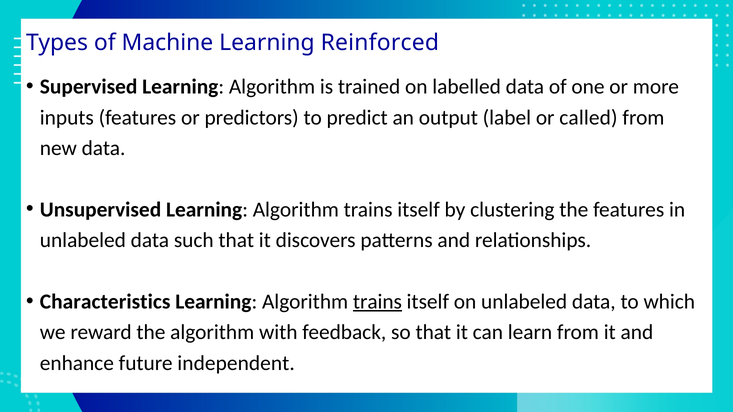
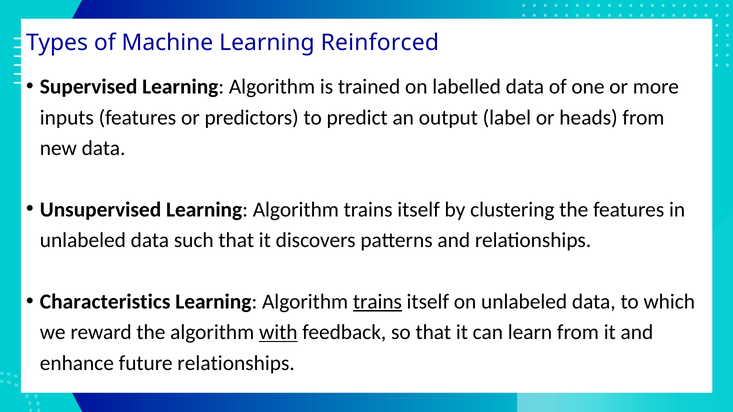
called: called -> heads
with underline: none -> present
future independent: independent -> relationships
